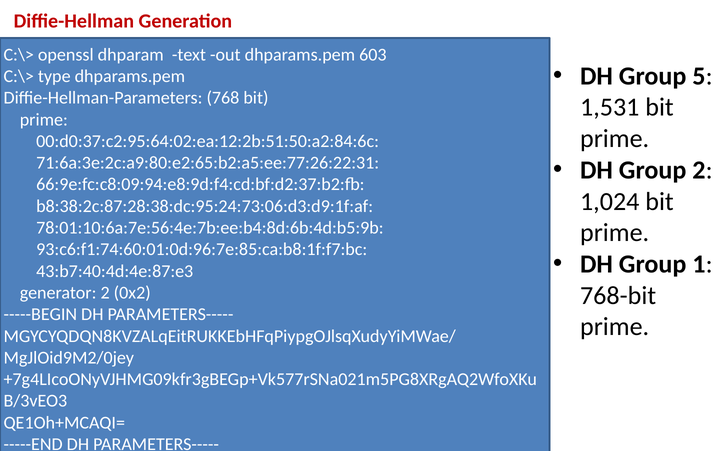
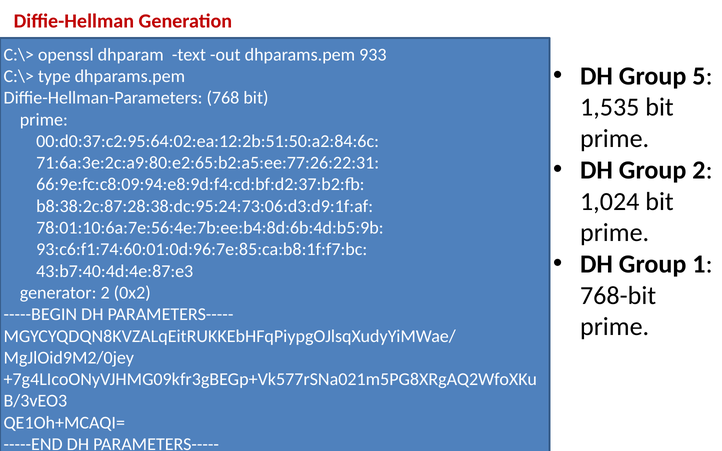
603: 603 -> 933
1,531: 1,531 -> 1,535
